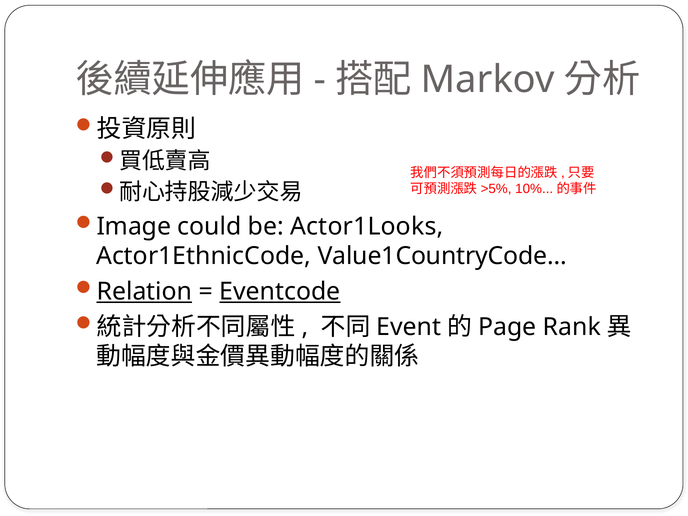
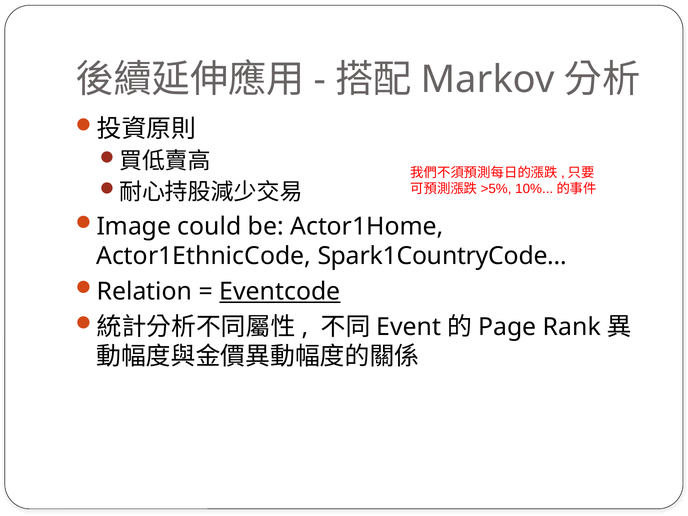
Actor1Looks: Actor1Looks -> Actor1Home
Value1CountryCode…: Value1CountryCode… -> Spark1CountryCode…
Relation underline: present -> none
